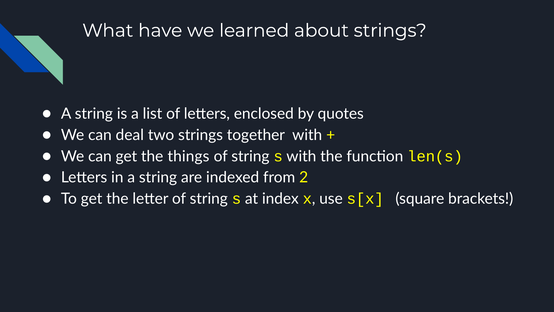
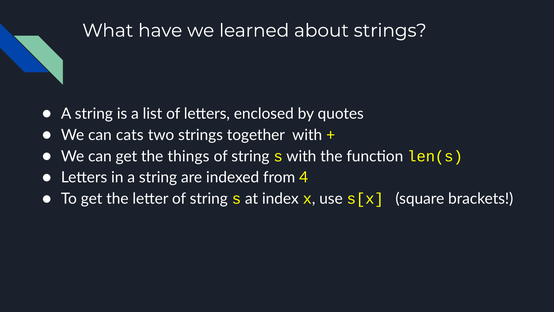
deal: deal -> cats
2: 2 -> 4
